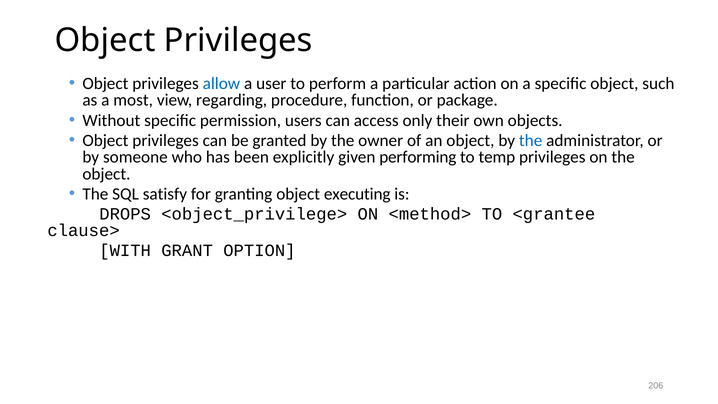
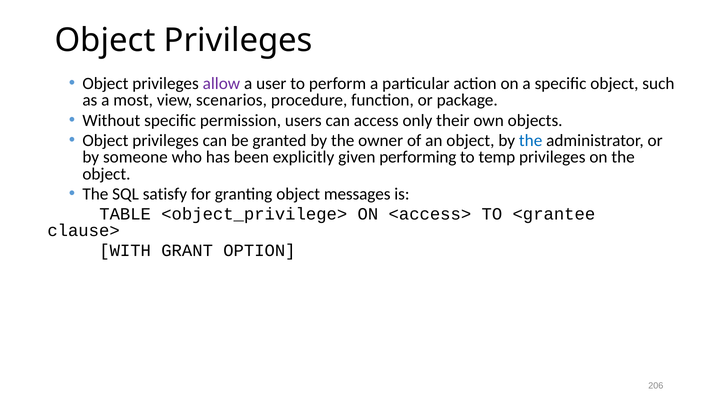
allow colour: blue -> purple
regarding: regarding -> scenarios
executing: executing -> messages
DROPS: DROPS -> TABLE
<method>: <method> -> <access>
